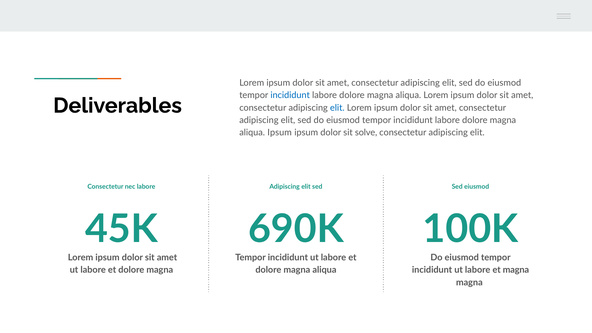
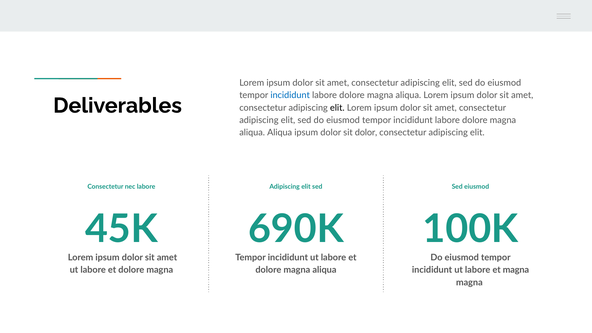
elit at (337, 108) colour: blue -> black
aliqua Ipsum: Ipsum -> Aliqua
sit solve: solve -> dolor
